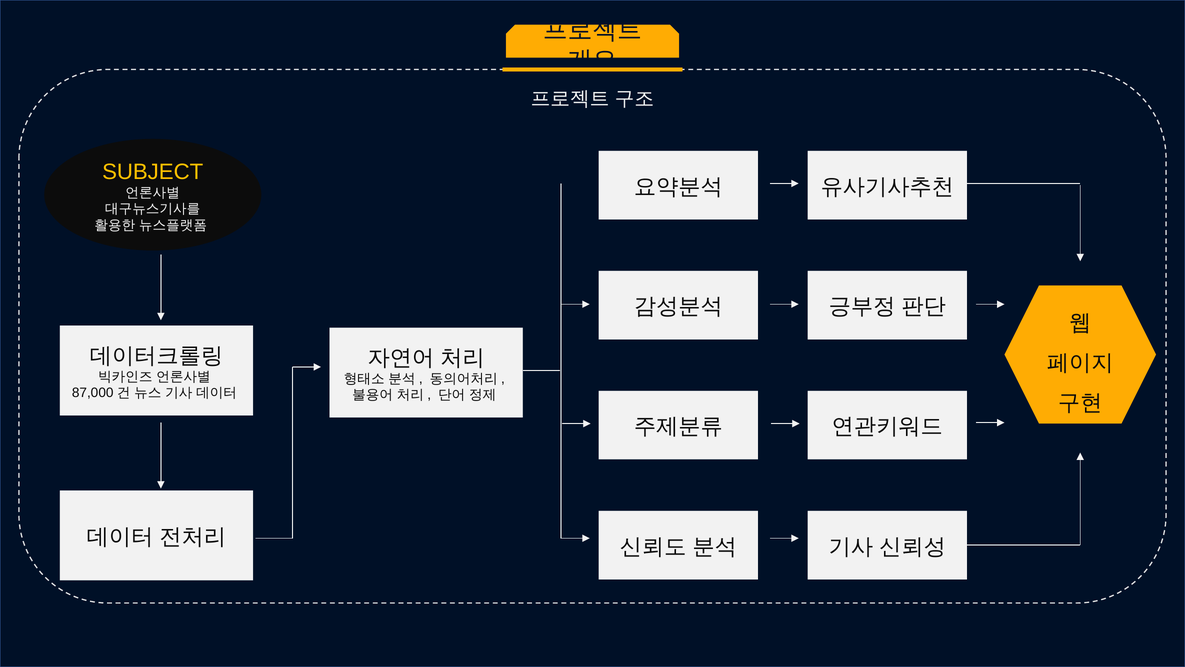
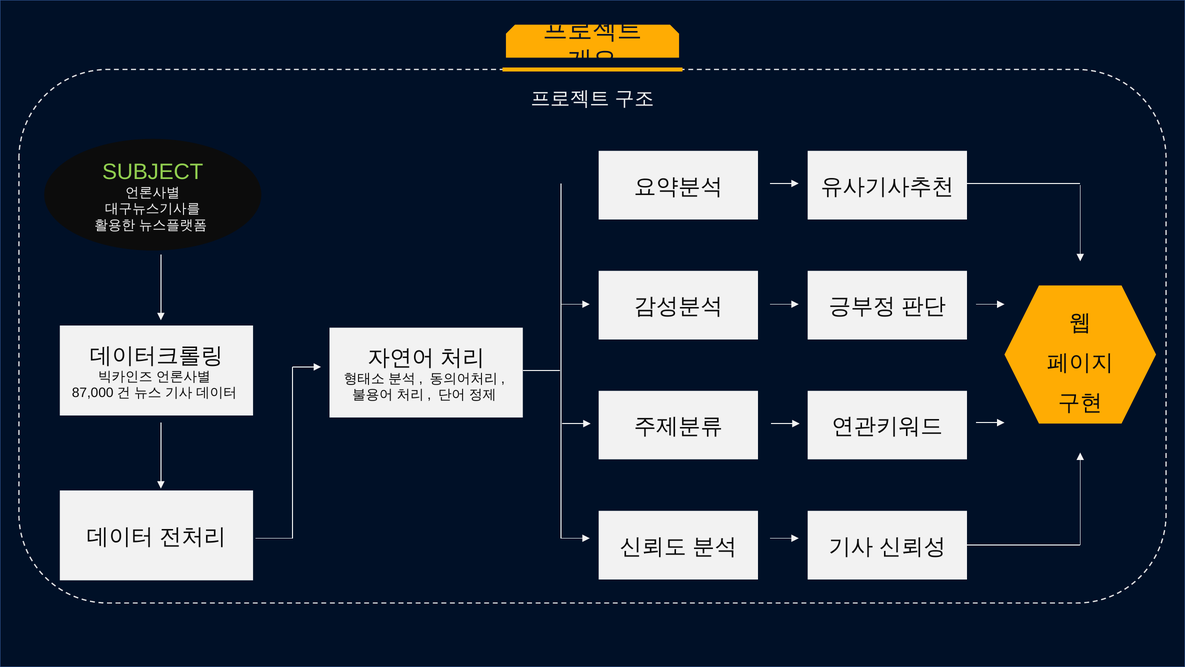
SUBJECT colour: yellow -> light green
